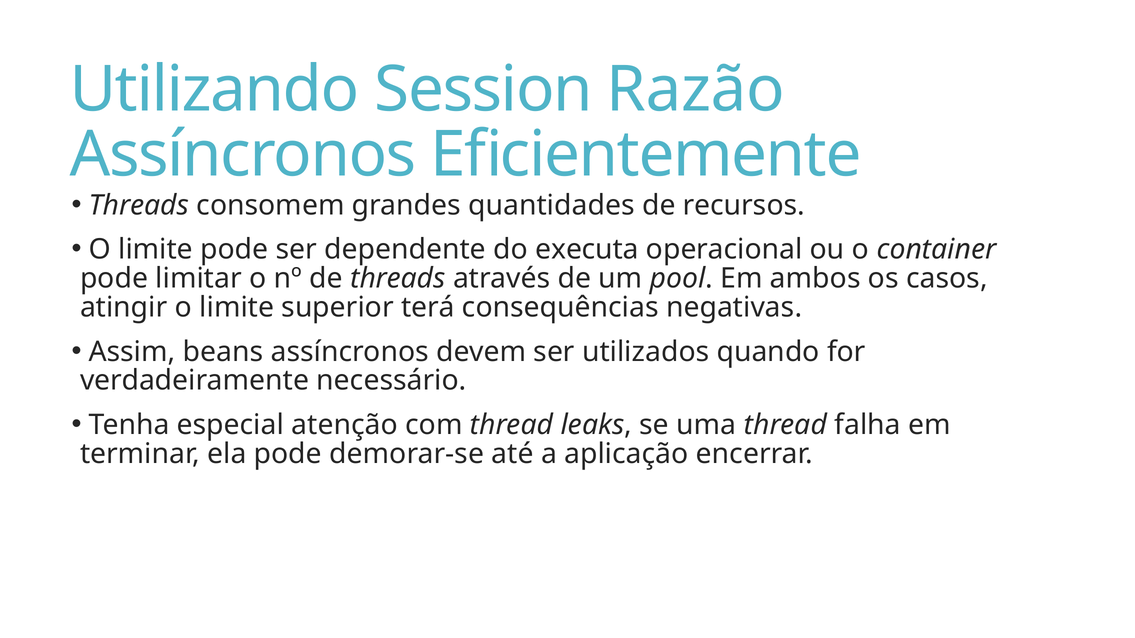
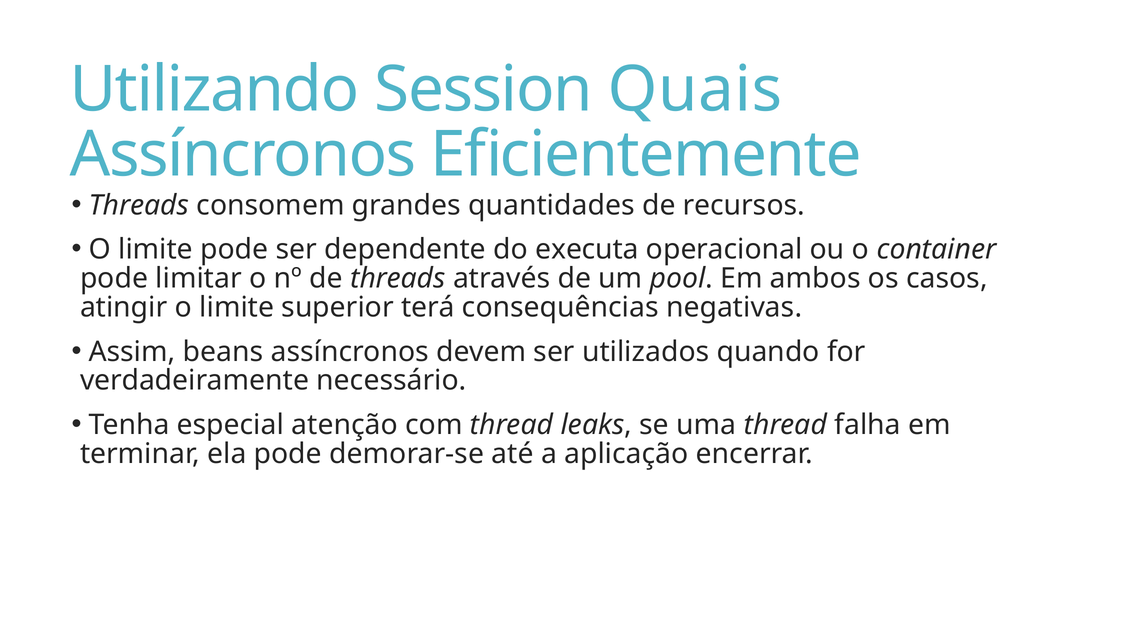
Razão: Razão -> Quais
